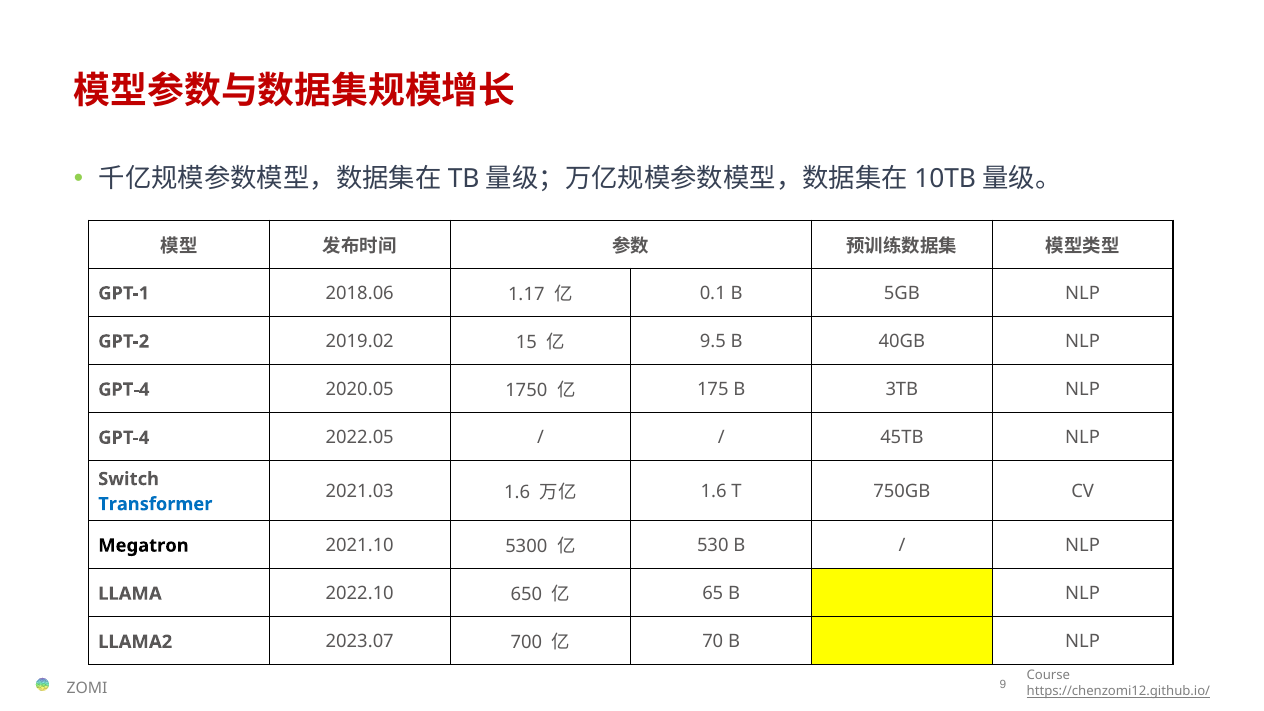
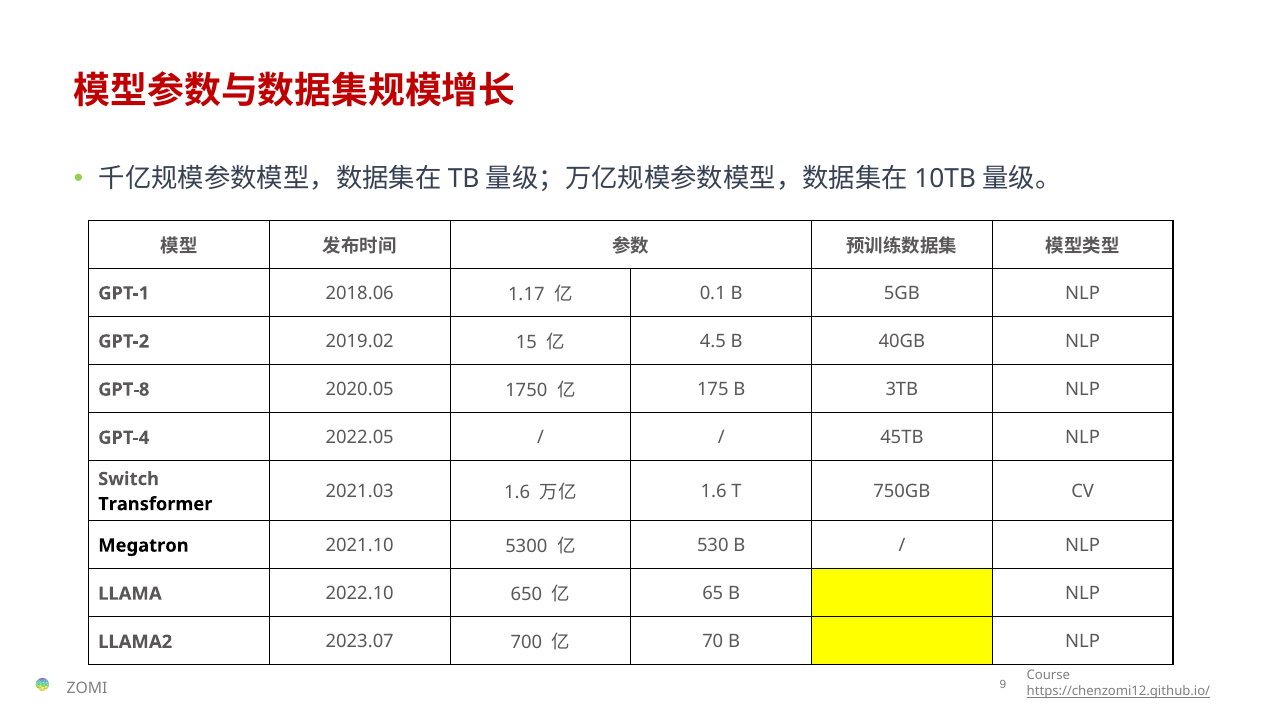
9.5: 9.5 -> 4.5
GPT-4 at (124, 389): GPT-4 -> GPT-8
Transformer colour: blue -> black
